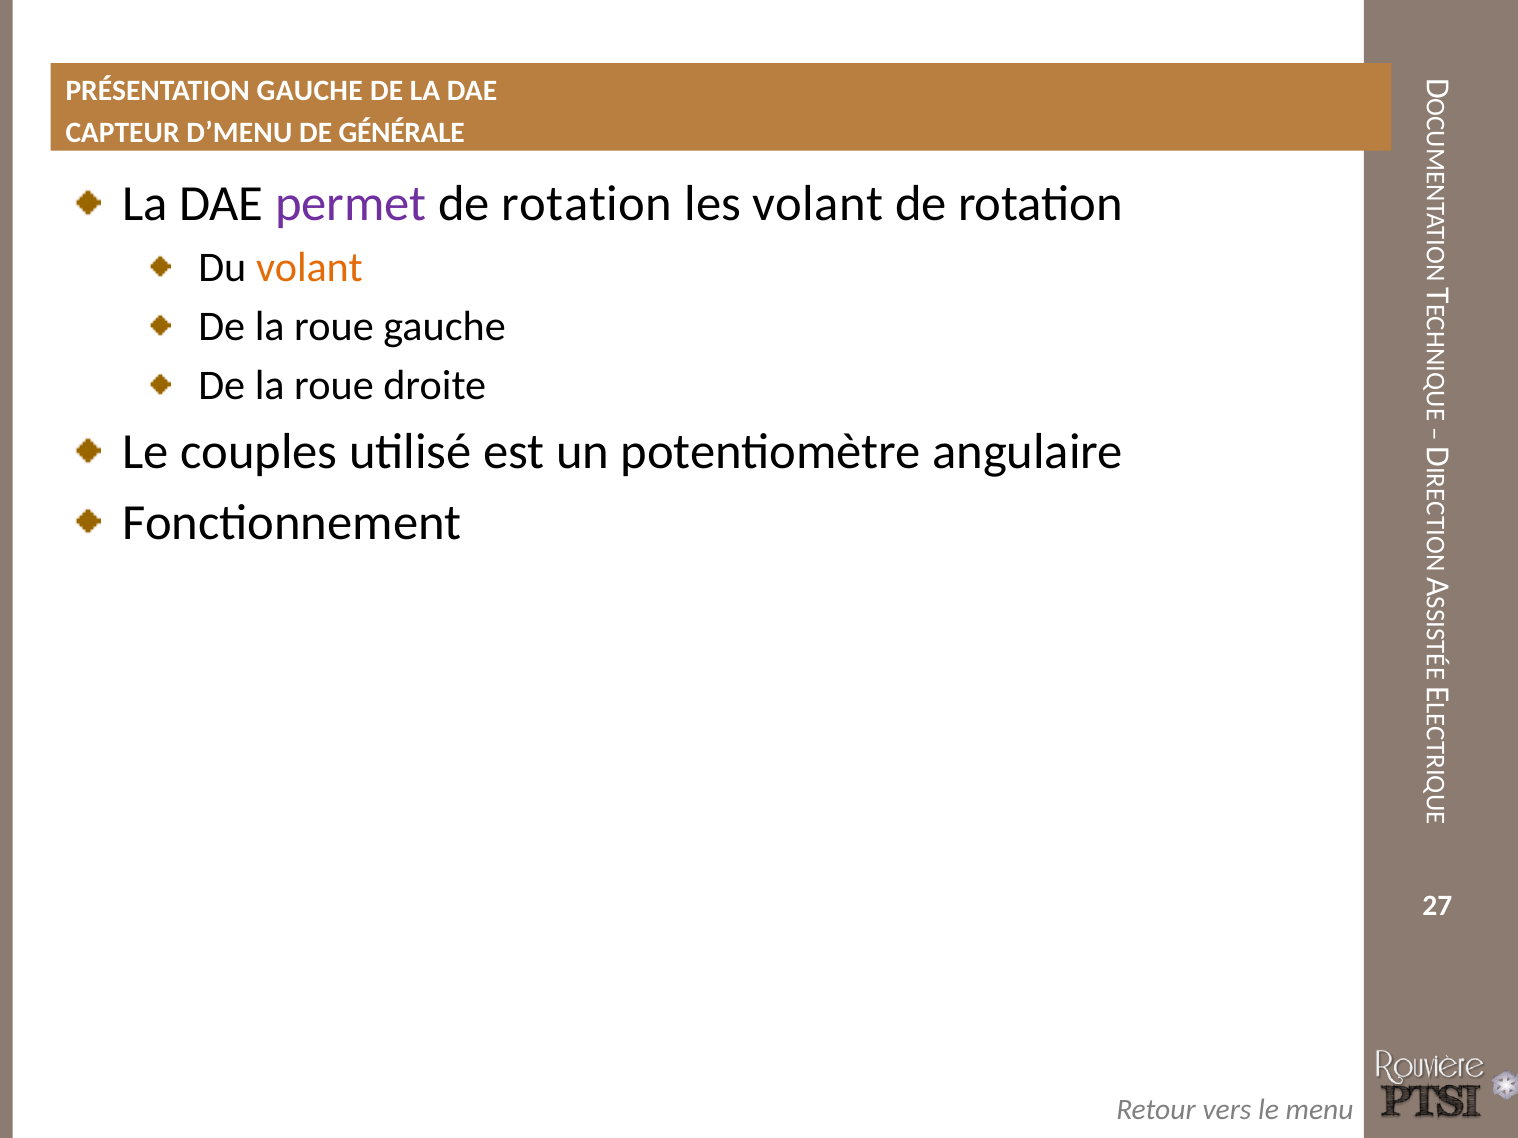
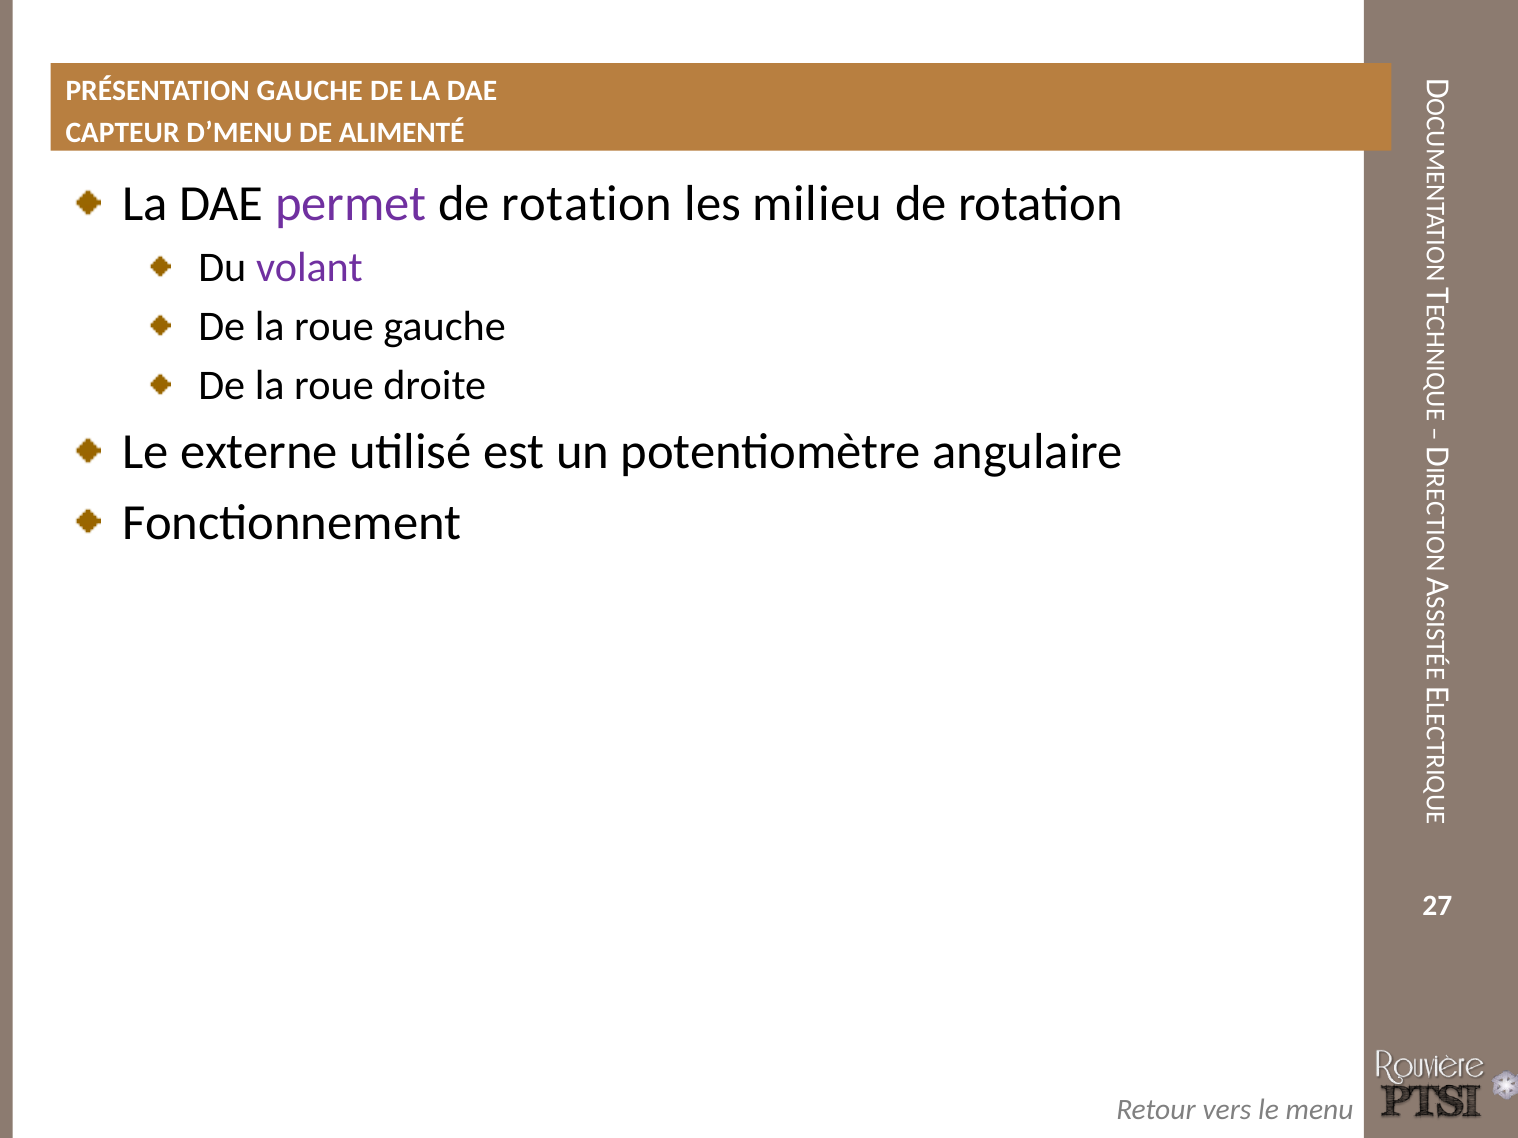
GÉNÉRALE: GÉNÉRALE -> ALIMENTÉ
les volant: volant -> milieu
volant at (309, 268) colour: orange -> purple
couples: couples -> externe
